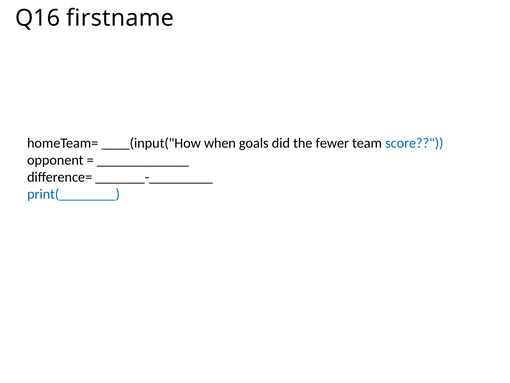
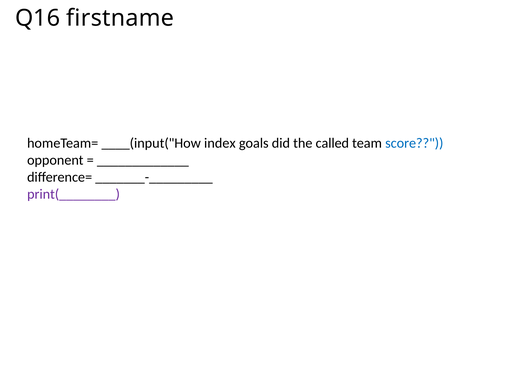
when: when -> index
fewer: fewer -> called
print(________ colour: blue -> purple
